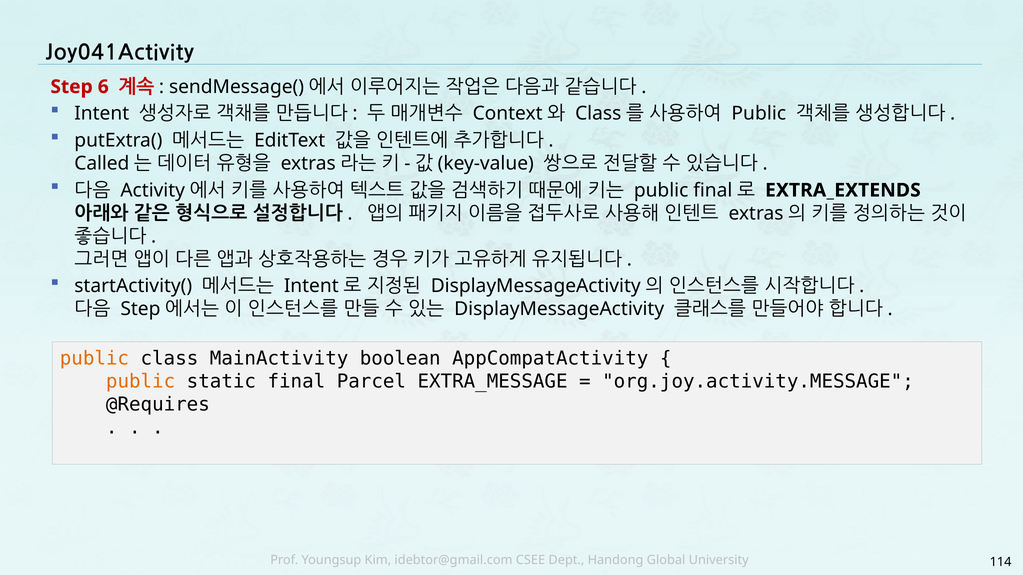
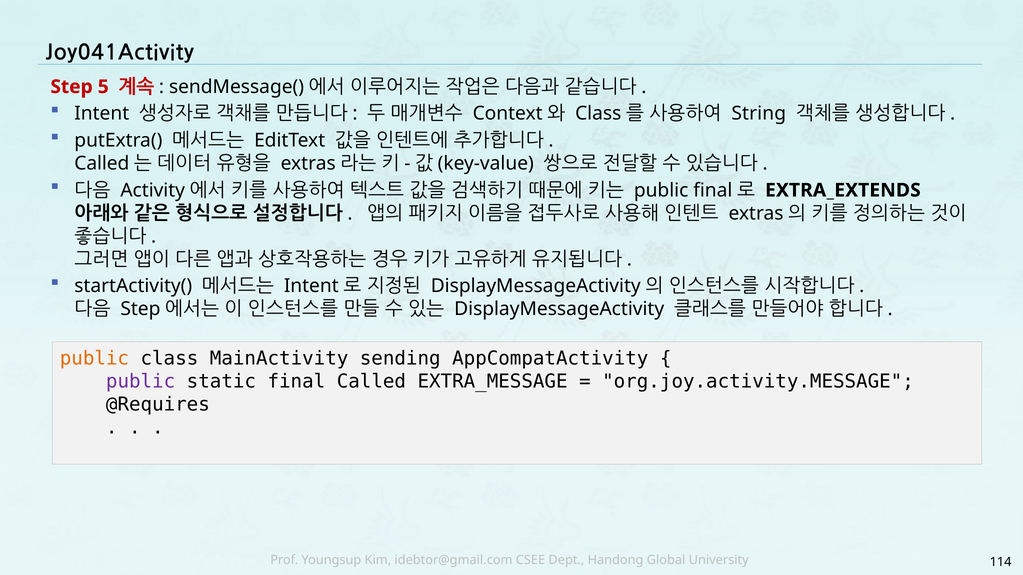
6: 6 -> 5
Public at (759, 114): Public -> String
boolean: boolean -> sending
public at (141, 382) colour: orange -> purple
final Parcel: Parcel -> Called
